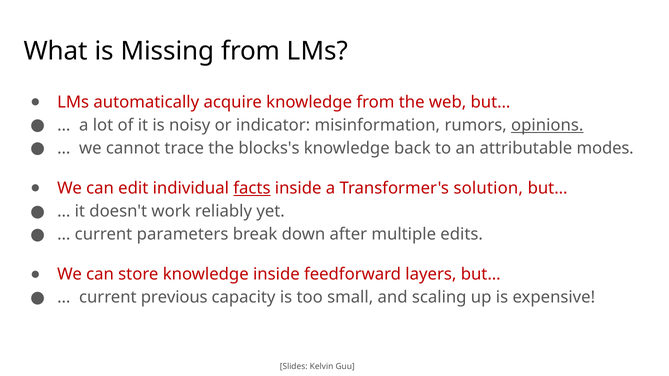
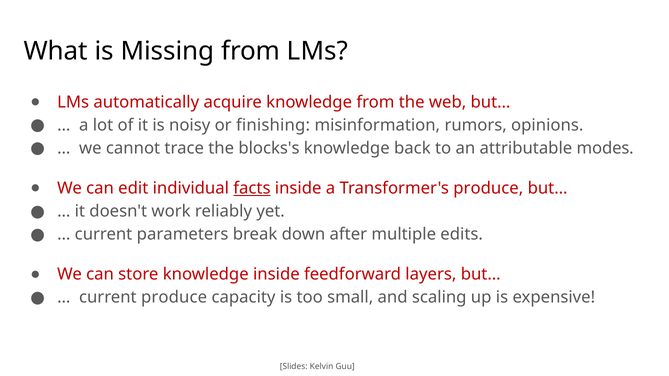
indicator: indicator -> finishing
opinions underline: present -> none
Transformer's solution: solution -> produce
current previous: previous -> produce
